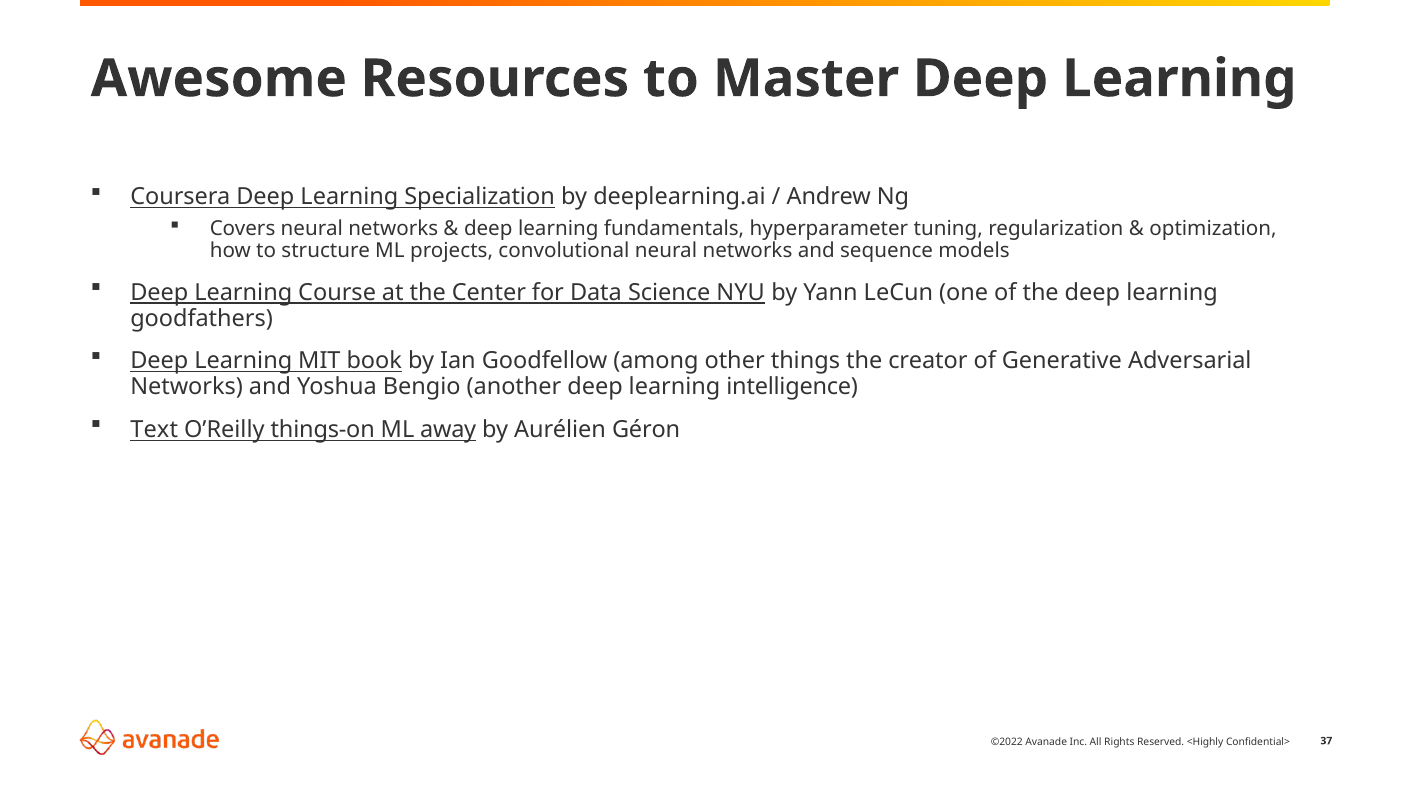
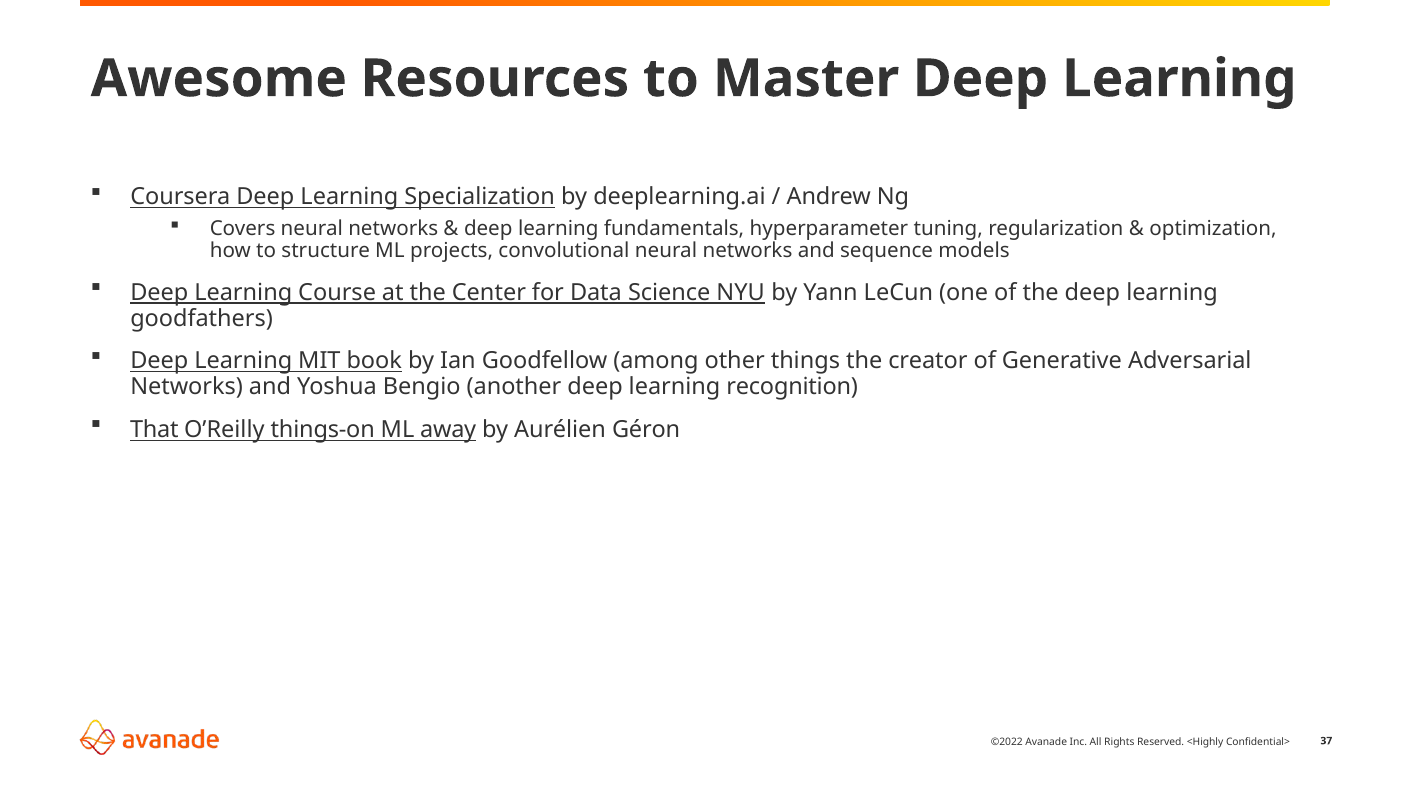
intelligence: intelligence -> recognition
Text: Text -> That
